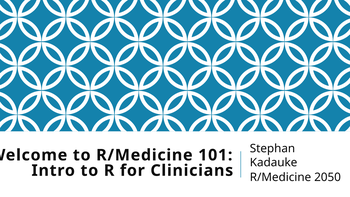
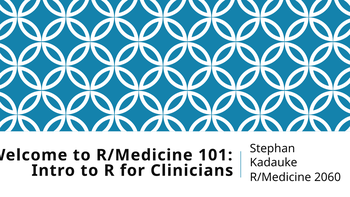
2050: 2050 -> 2060
